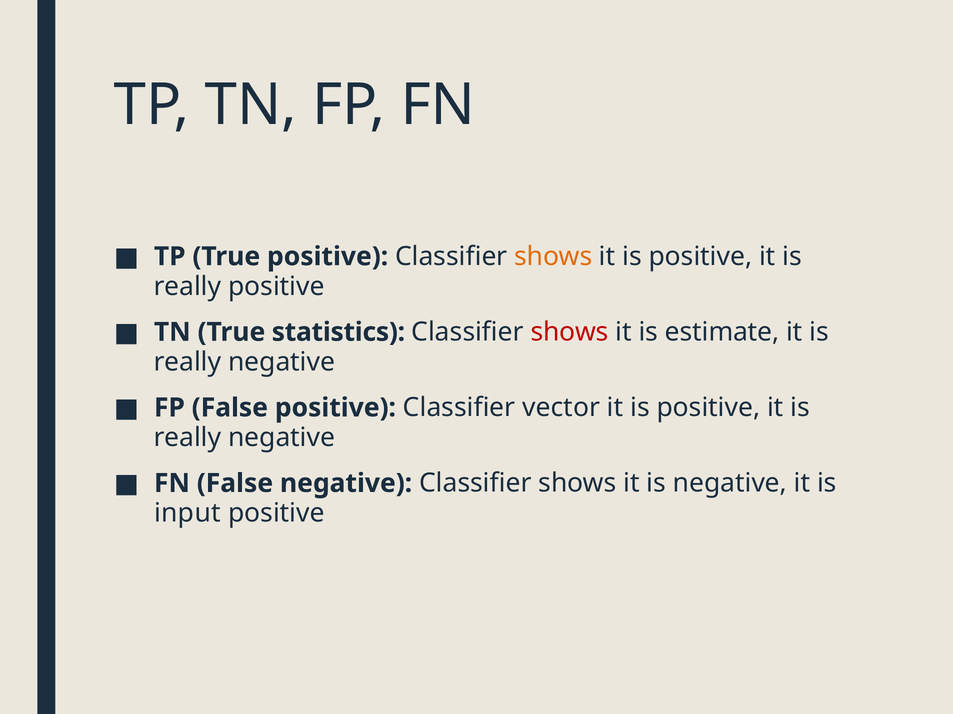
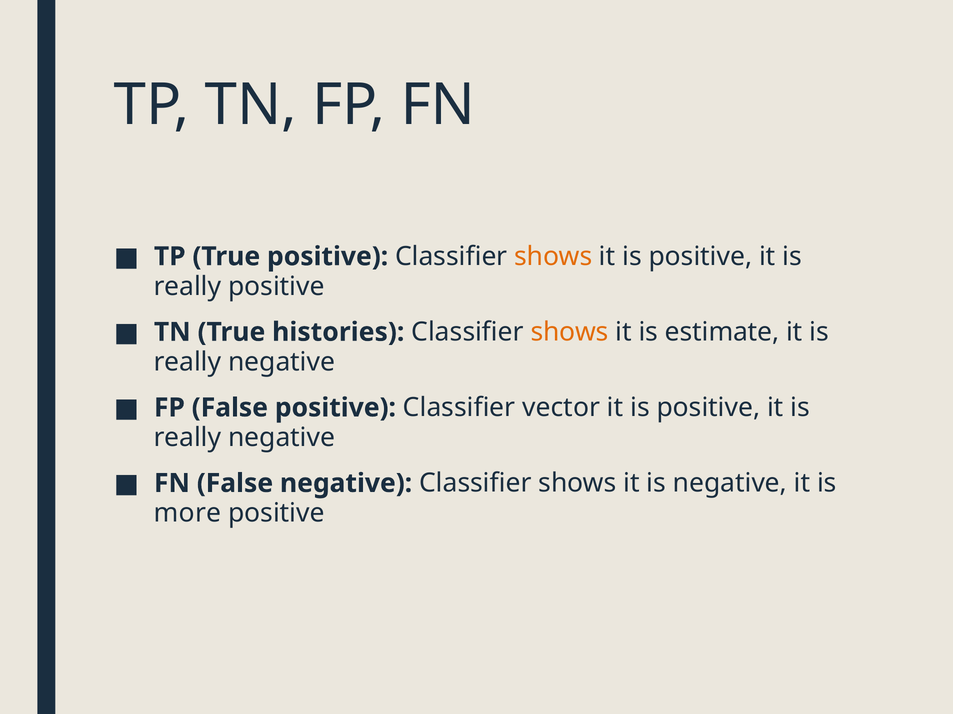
statistics: statistics -> histories
shows at (570, 332) colour: red -> orange
input: input -> more
